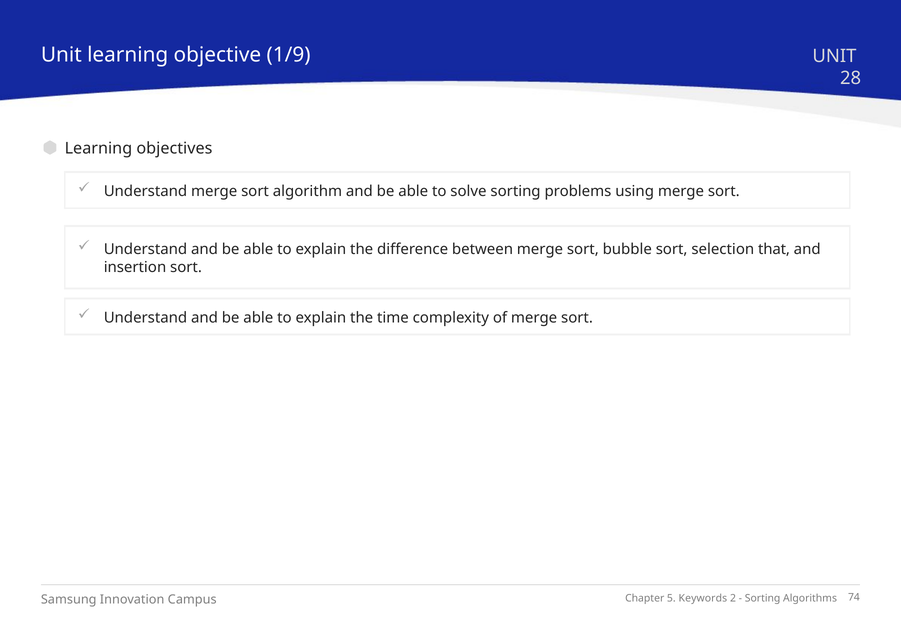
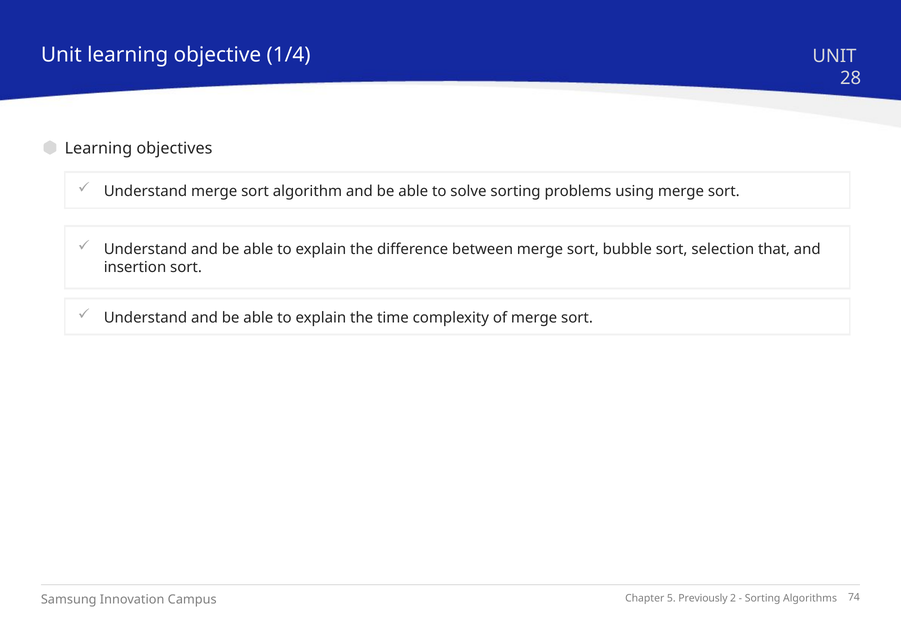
1/9: 1/9 -> 1/4
Keywords: Keywords -> Previously
